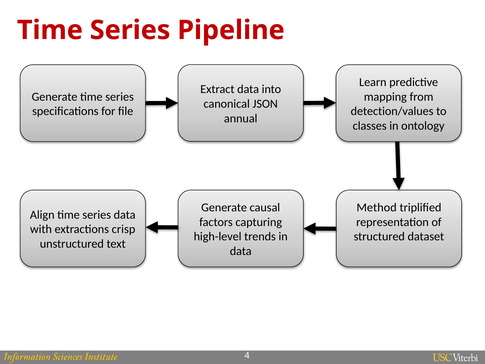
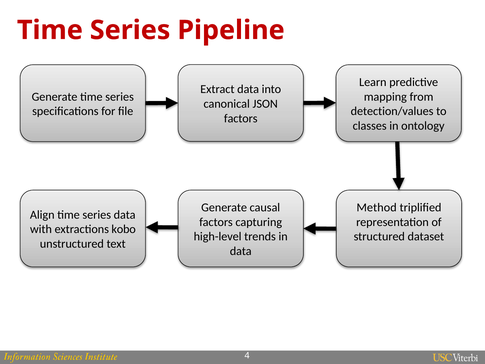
annual at (241, 118): annual -> factors
crisp: crisp -> kobo
